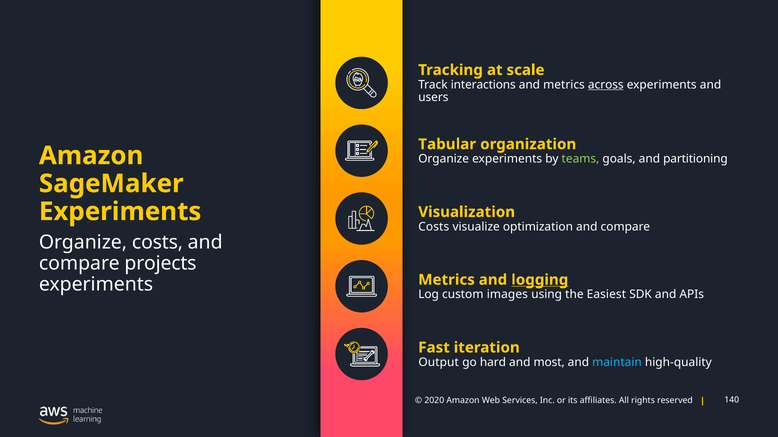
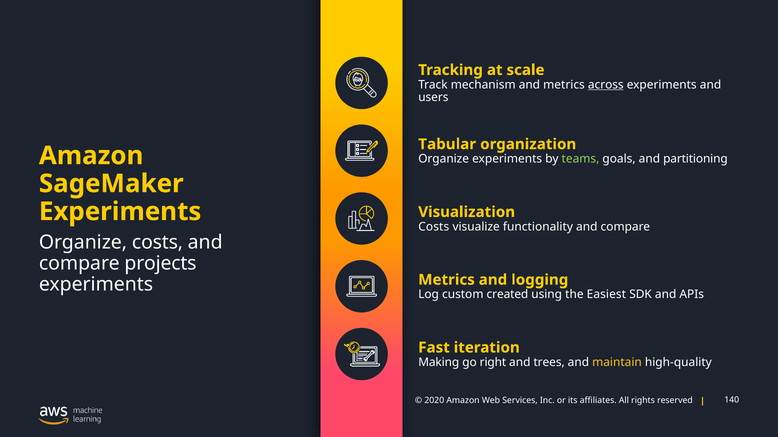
interactions: interactions -> mechanism
optimization: optimization -> functionality
logging underline: present -> none
images: images -> created
Output: Output -> Making
hard: hard -> right
most: most -> trees
maintain colour: light blue -> yellow
